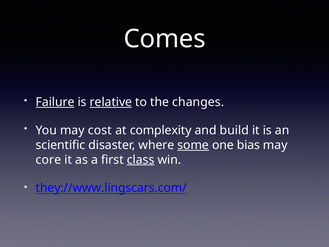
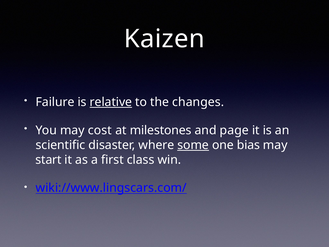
Comes: Comes -> Kaizen
Failure underline: present -> none
complexity: complexity -> milestones
build: build -> page
core: core -> start
class underline: present -> none
they://www.lingscars.com/: they://www.lingscars.com/ -> wiki://www.lingscars.com/
